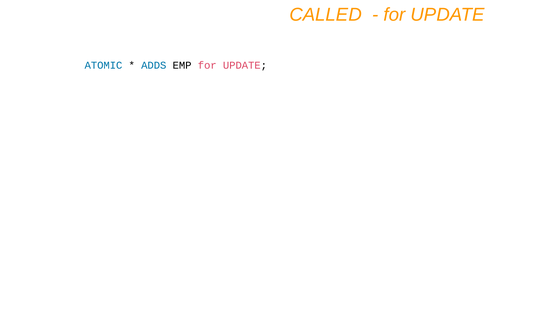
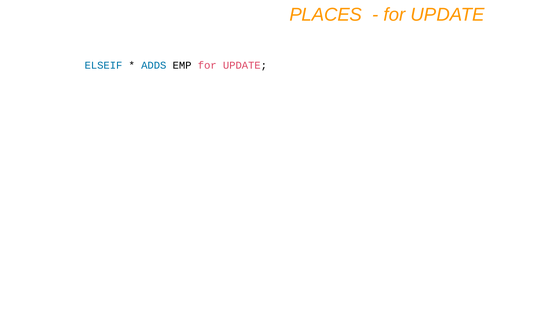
CALLED: CALLED -> PLACES
ATOMIC: ATOMIC -> ELSEIF
